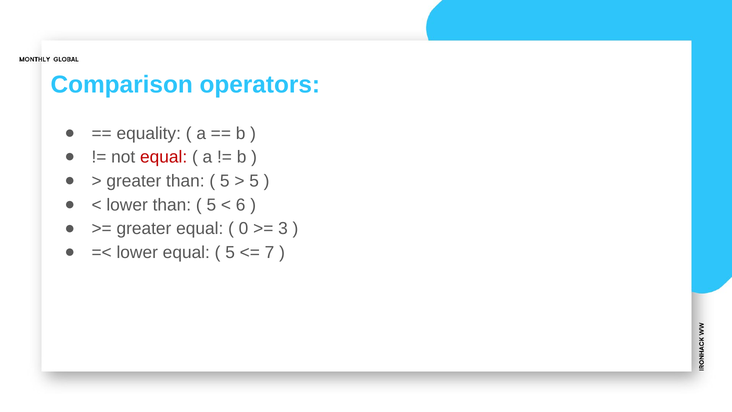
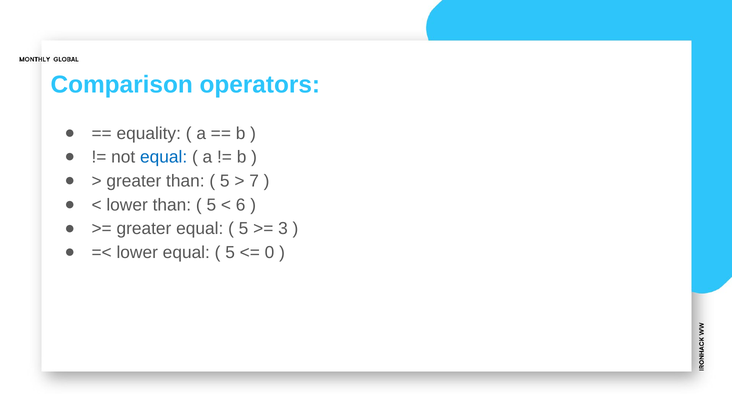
equal at (164, 157) colour: red -> blue
5 at (254, 181): 5 -> 7
0 at (243, 229): 0 -> 5
7: 7 -> 0
